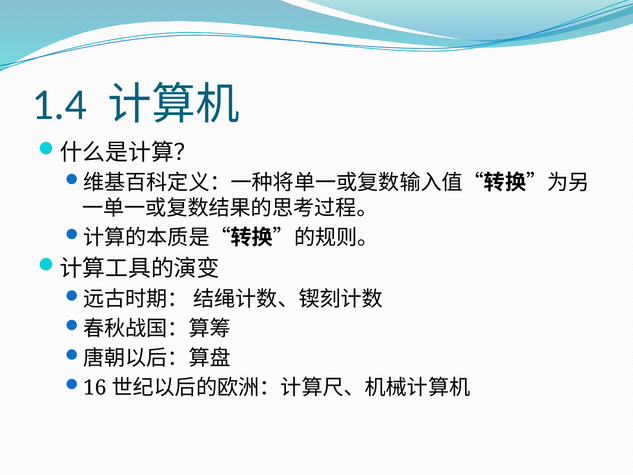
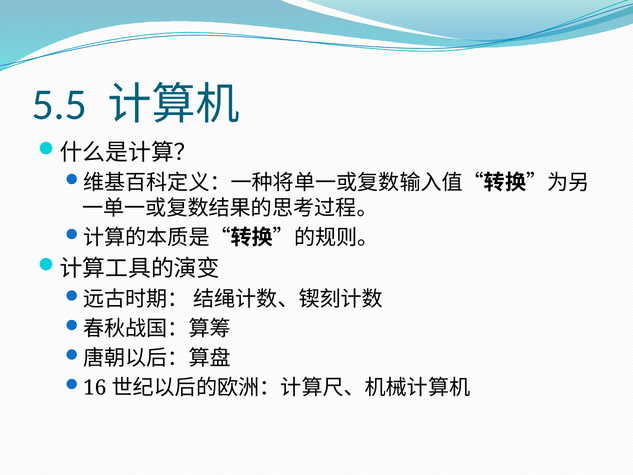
1.4: 1.4 -> 5.5
